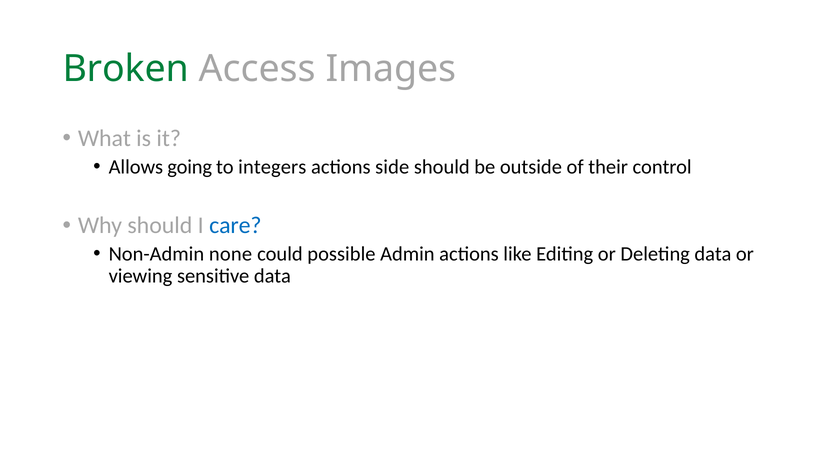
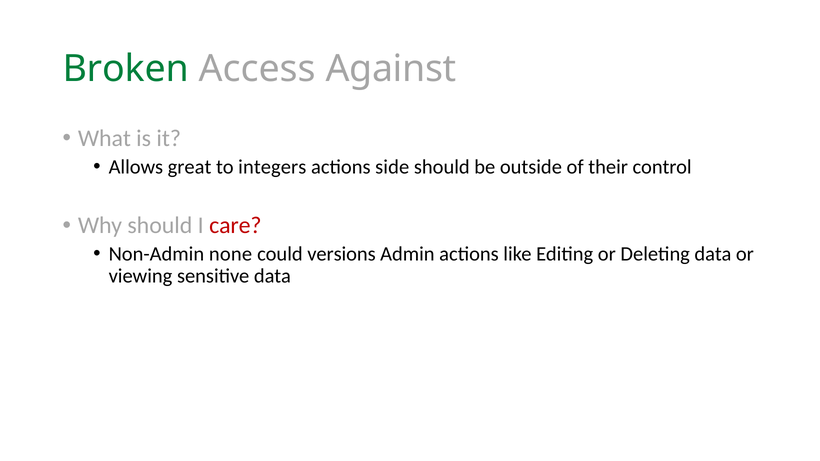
Images: Images -> Against
going: going -> great
care colour: blue -> red
possible: possible -> versions
